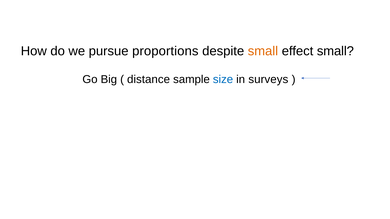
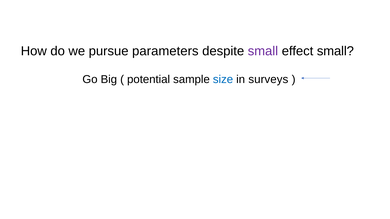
proportions: proportions -> parameters
small at (263, 51) colour: orange -> purple
distance: distance -> potential
